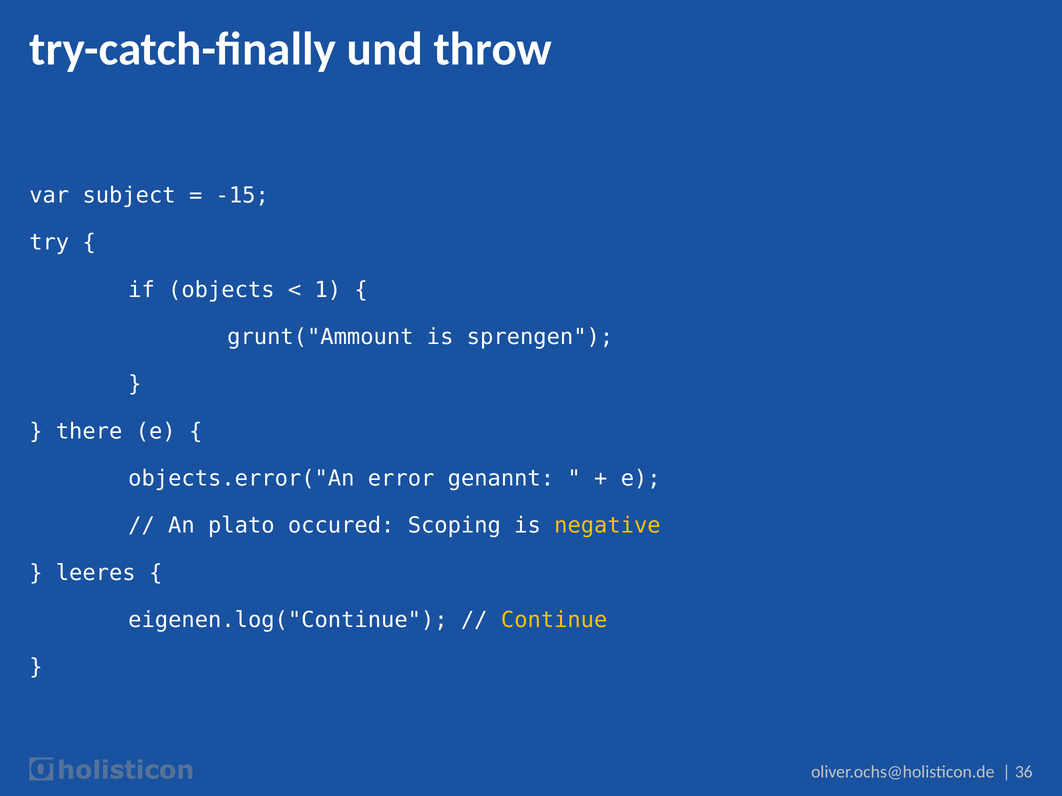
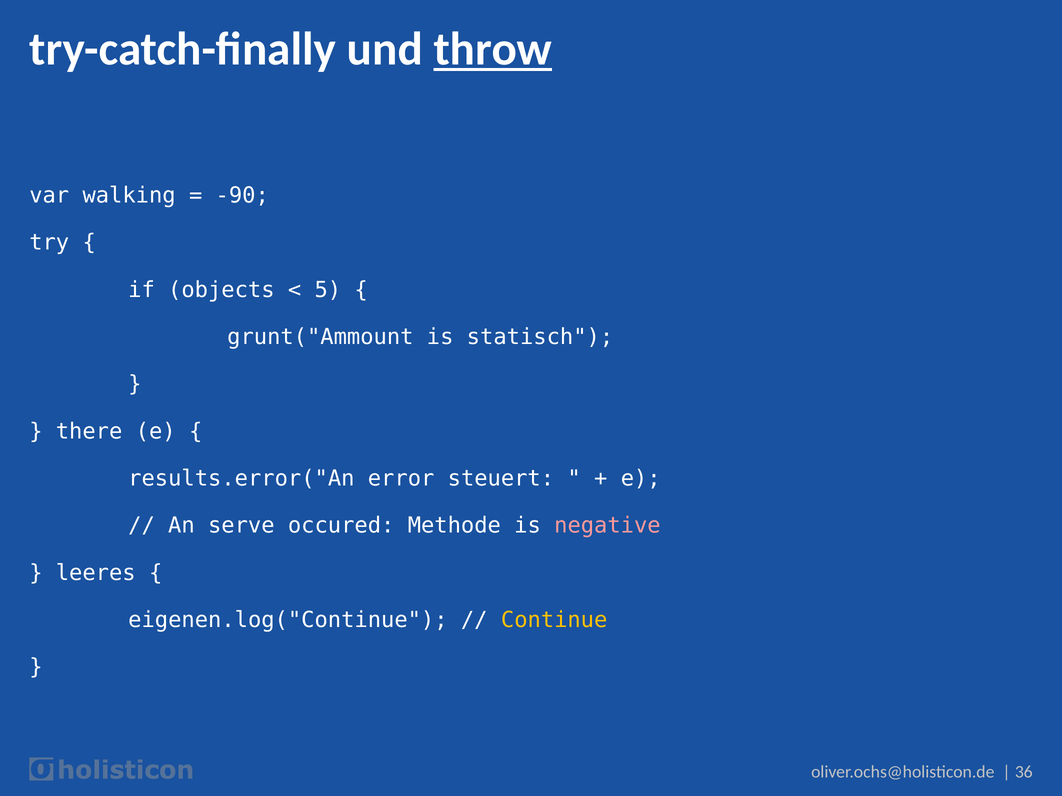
throw underline: none -> present
subject: subject -> walking
-15: -15 -> -90
1: 1 -> 5
sprengen: sprengen -> statisch
objects.error("An: objects.error("An -> results.error("An
genannt: genannt -> steuert
plato: plato -> serve
Scoping: Scoping -> Methode
negative colour: yellow -> pink
